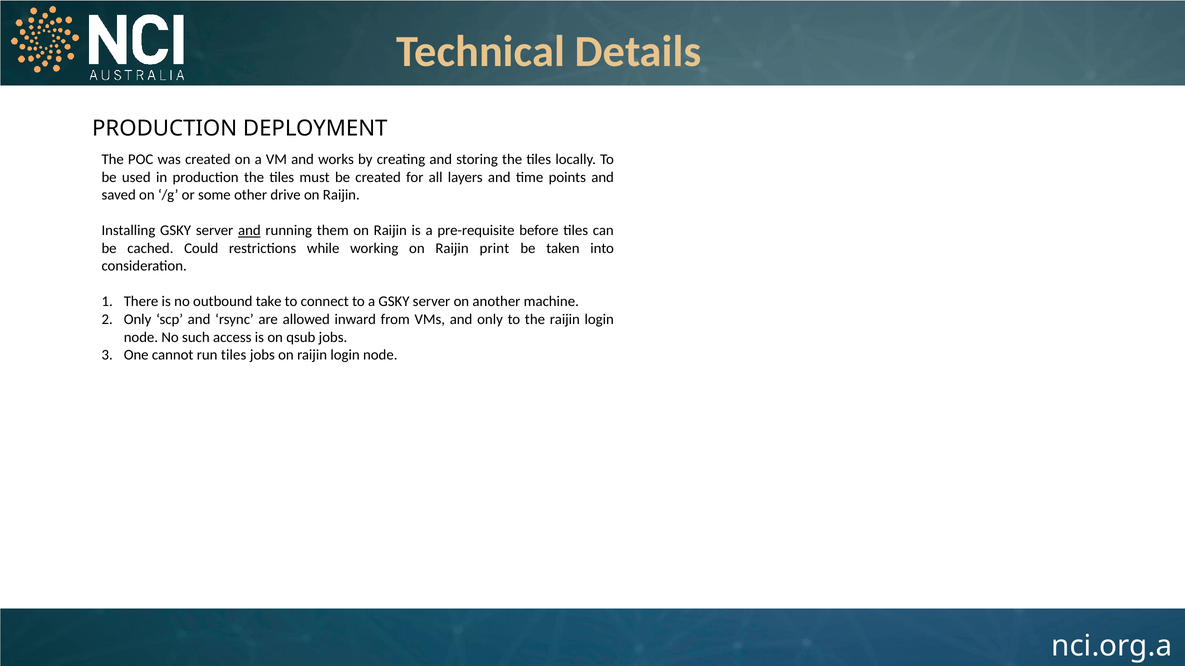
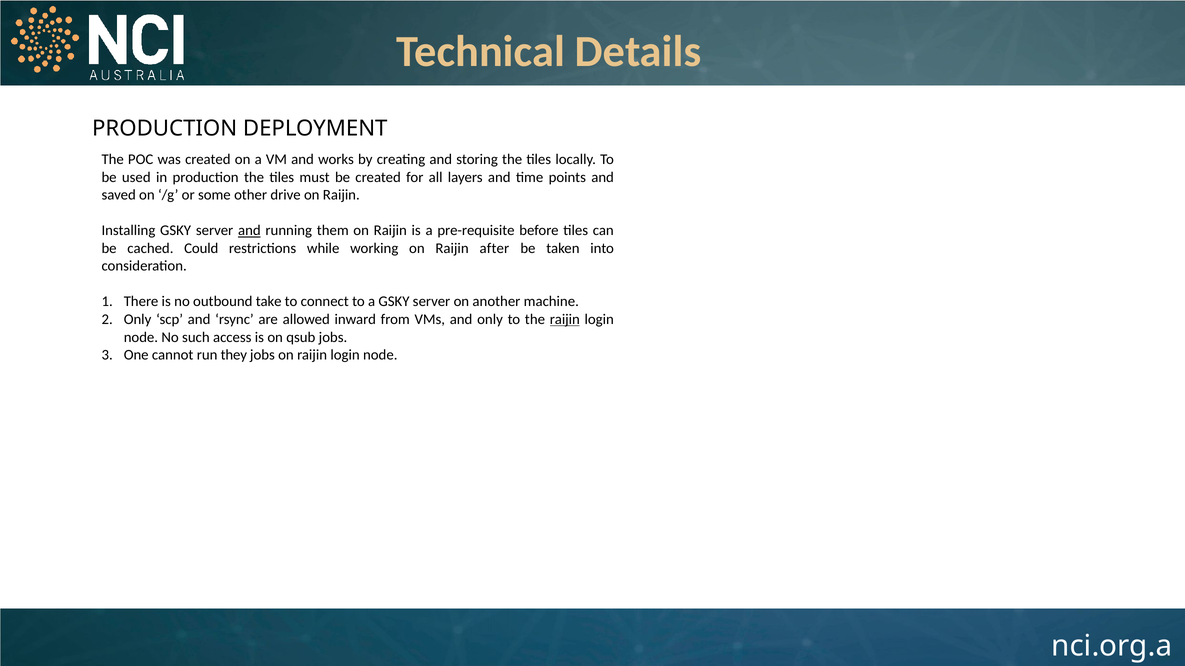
print: print -> after
raijin at (565, 320) underline: none -> present
run tiles: tiles -> they
